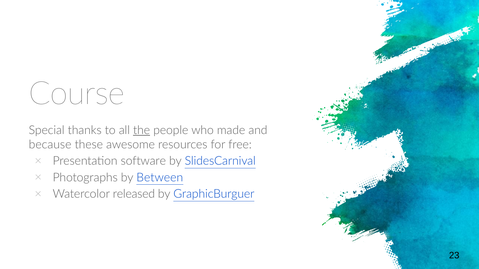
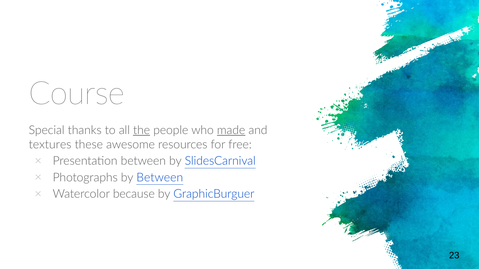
made underline: none -> present
because: because -> textures
Presentation software: software -> between
released: released -> because
